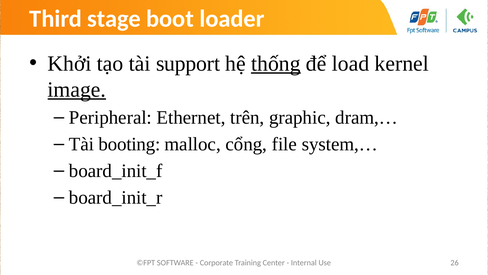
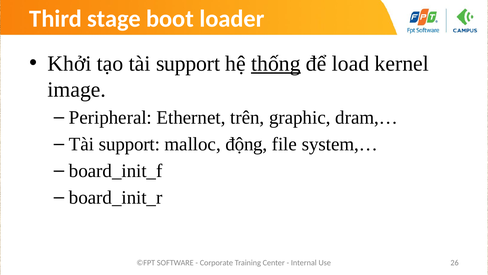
image underline: present -> none
booting at (129, 144): booting -> support
cổng: cổng -> động
